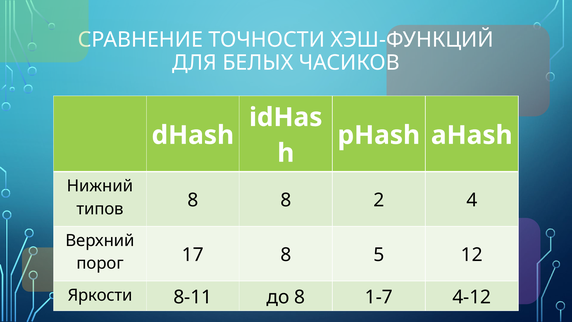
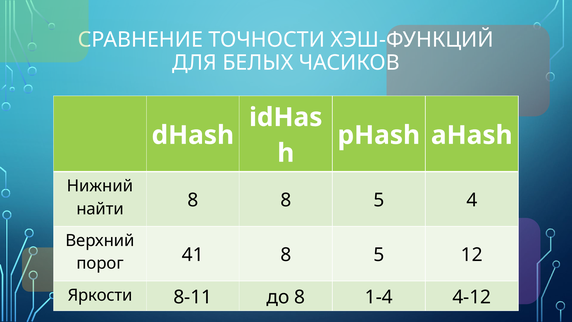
типов: типов -> найти
8 8 2: 2 -> 5
17: 17 -> 41
1-7: 1-7 -> 1-4
